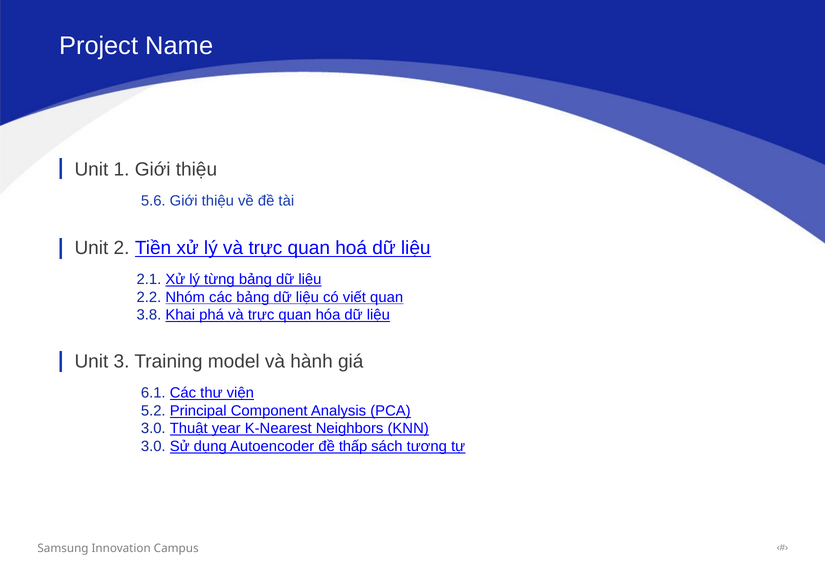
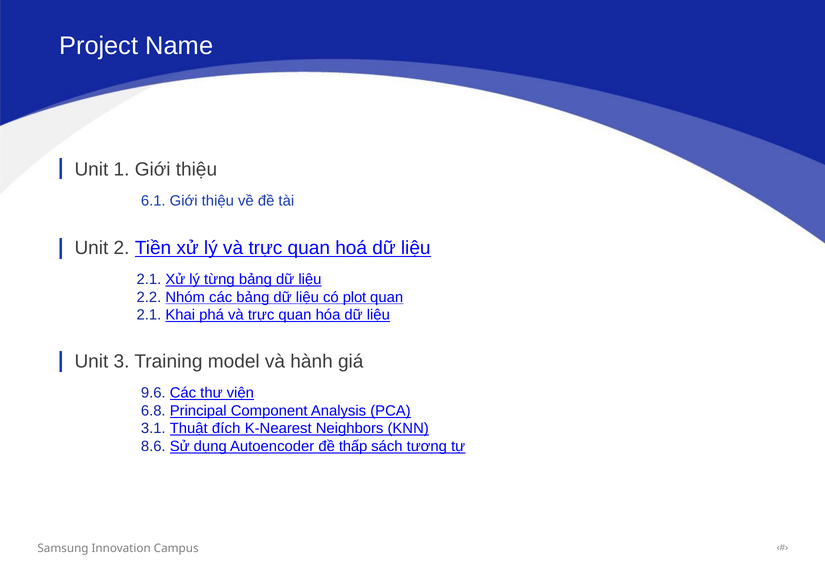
5.6: 5.6 -> 6.1
viết: viết -> plot
3.8 at (149, 315): 3.8 -> 2.1
6.1: 6.1 -> 9.6
5.2: 5.2 -> 6.8
3.0 at (153, 428): 3.0 -> 3.1
year: year -> đích
3.0 at (153, 446): 3.0 -> 8.6
